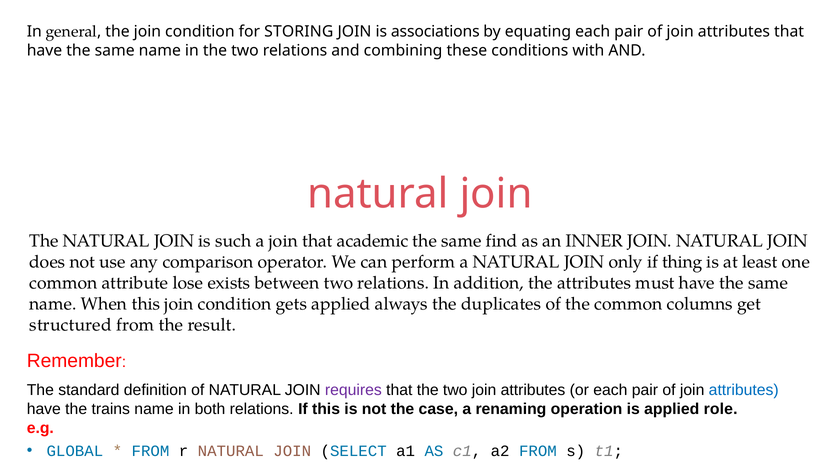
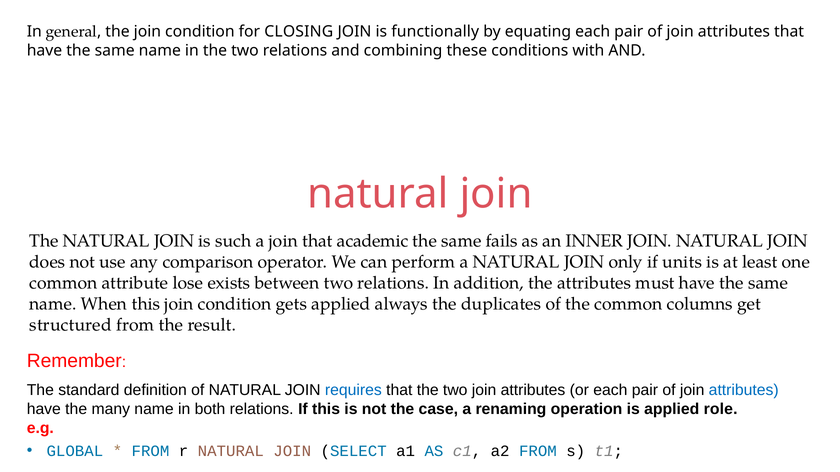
STORING: STORING -> CLOSING
associations: associations -> functionally
find: find -> fails
thing: thing -> units
requires colour: purple -> blue
trains: trains -> many
